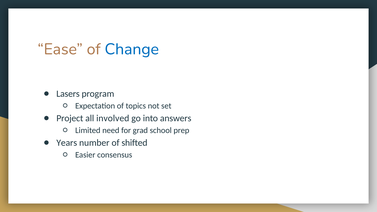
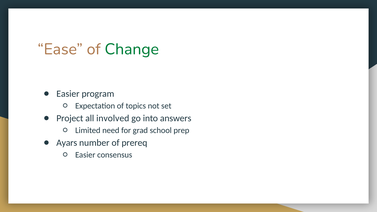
Change colour: blue -> green
Lasers at (68, 94): Lasers -> Easier
Years: Years -> Ayars
shifted: shifted -> prereq
